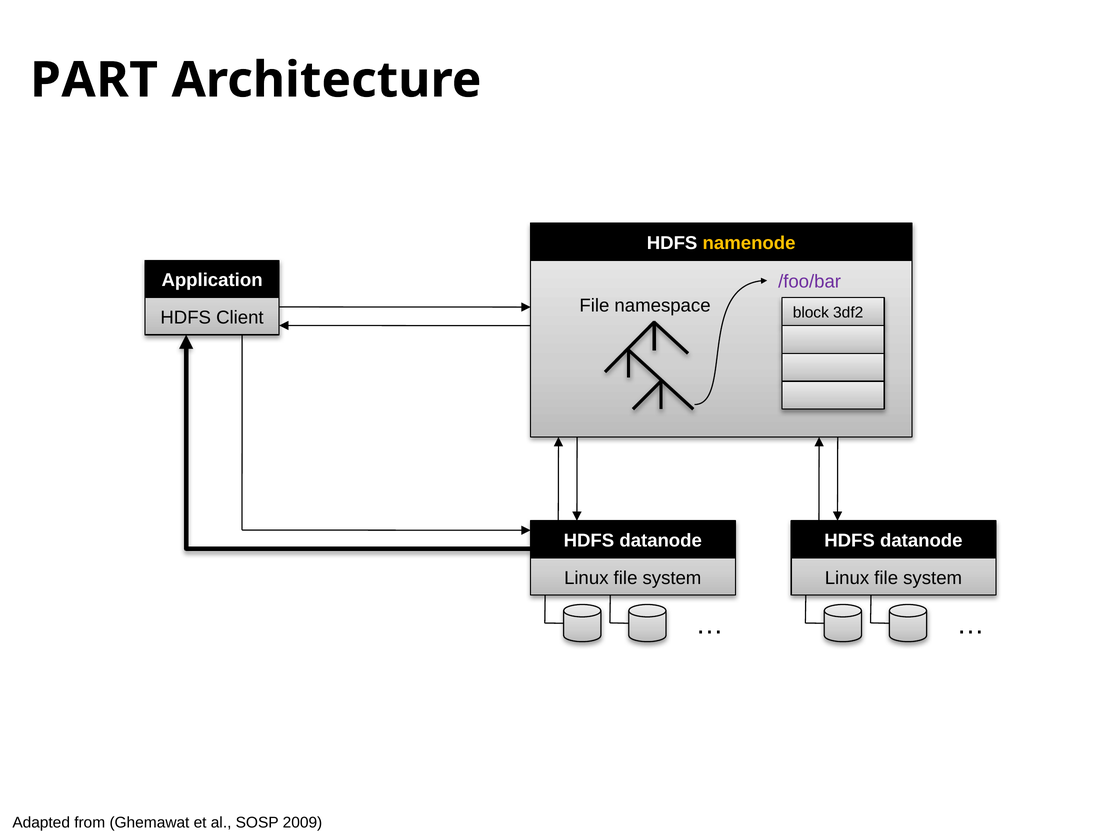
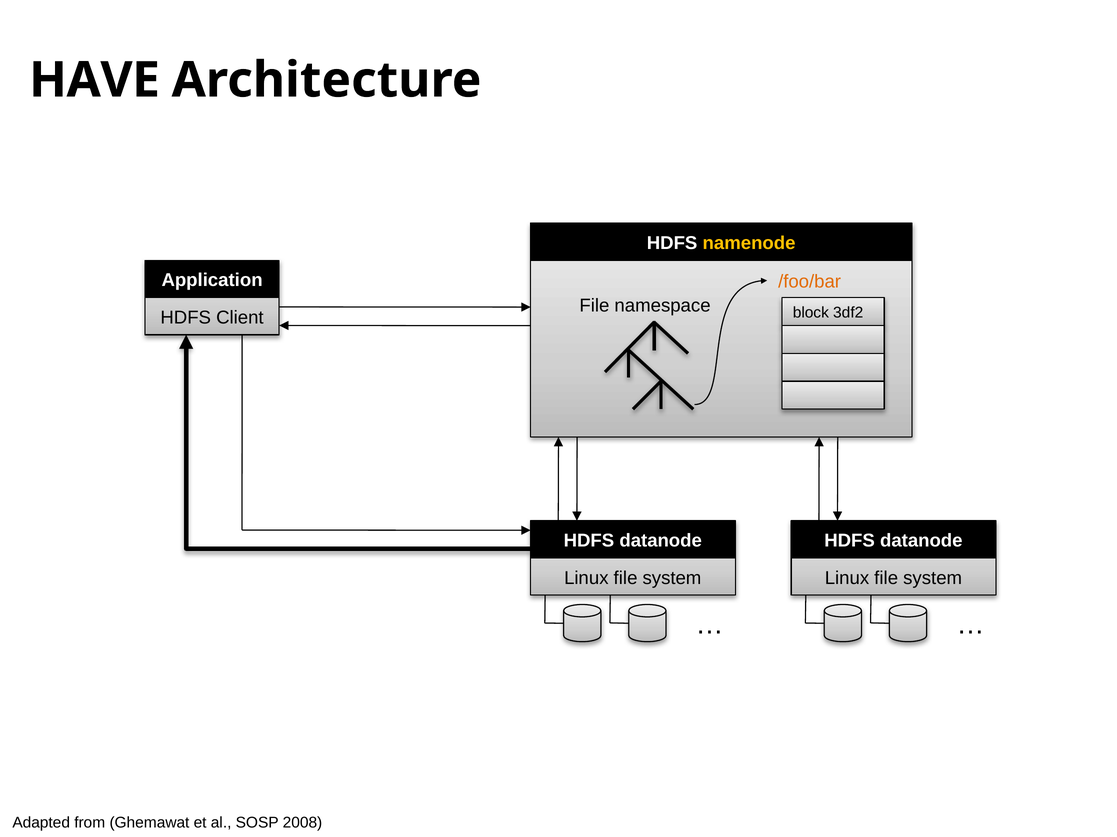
PART: PART -> HAVE
/foo/bar colour: purple -> orange
2009: 2009 -> 2008
